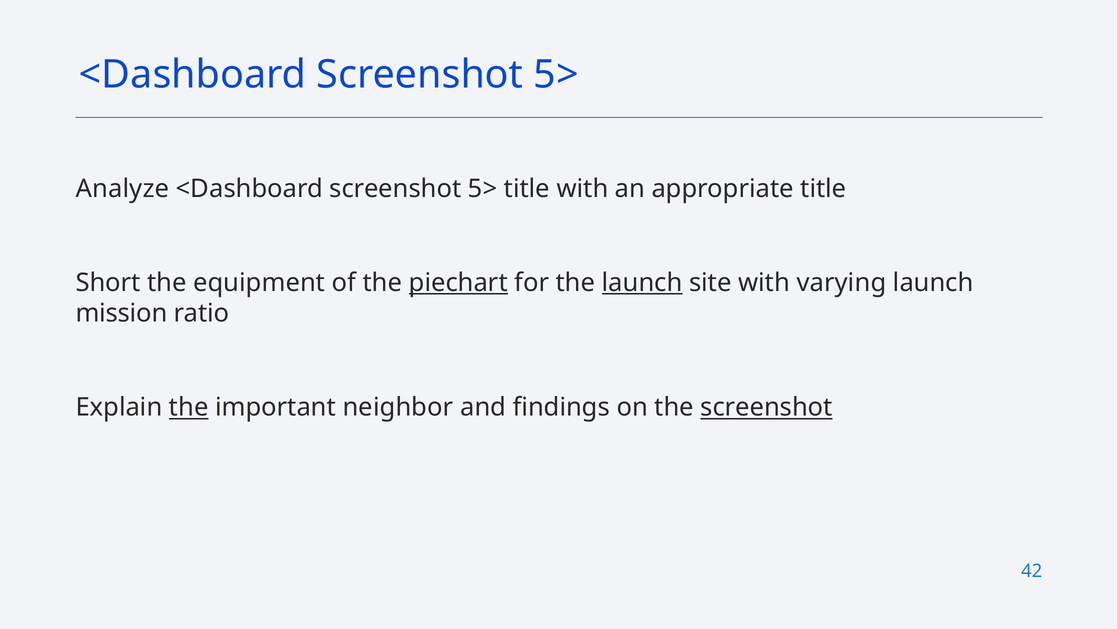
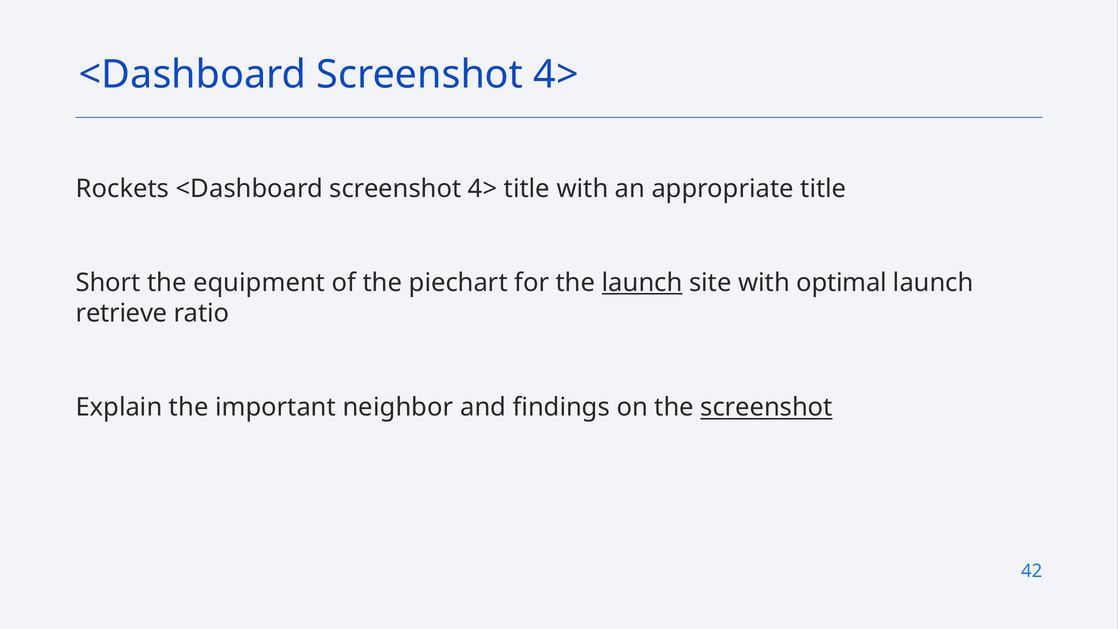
5> at (556, 75): 5> -> 4>
Analyze: Analyze -> Rockets
5> at (483, 189): 5> -> 4>
piechart underline: present -> none
varying: varying -> optimal
mission: mission -> retrieve
the at (189, 407) underline: present -> none
